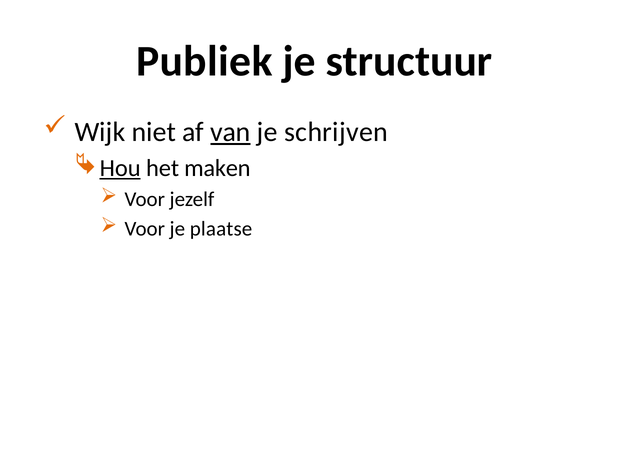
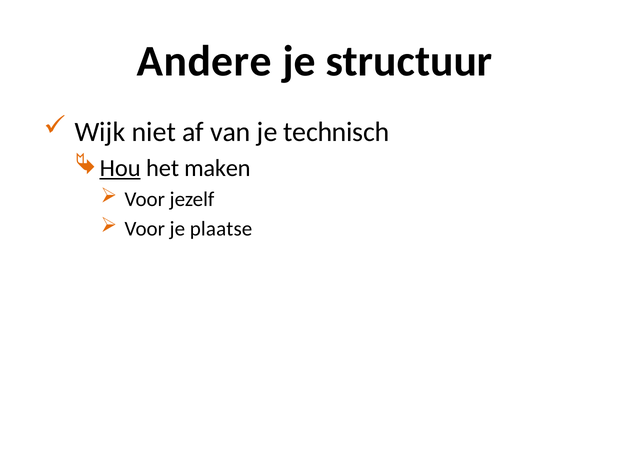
Publiek: Publiek -> Andere
van underline: present -> none
schrijven: schrijven -> technisch
